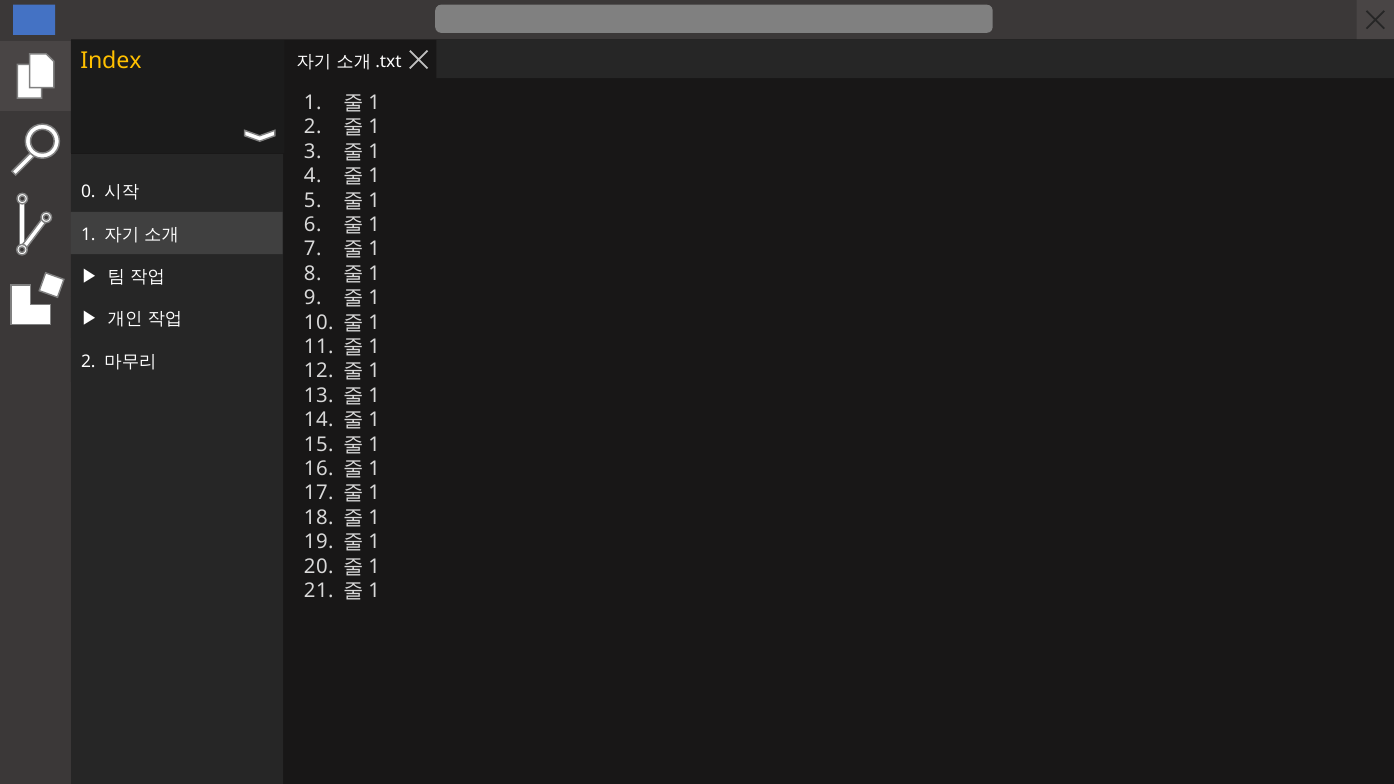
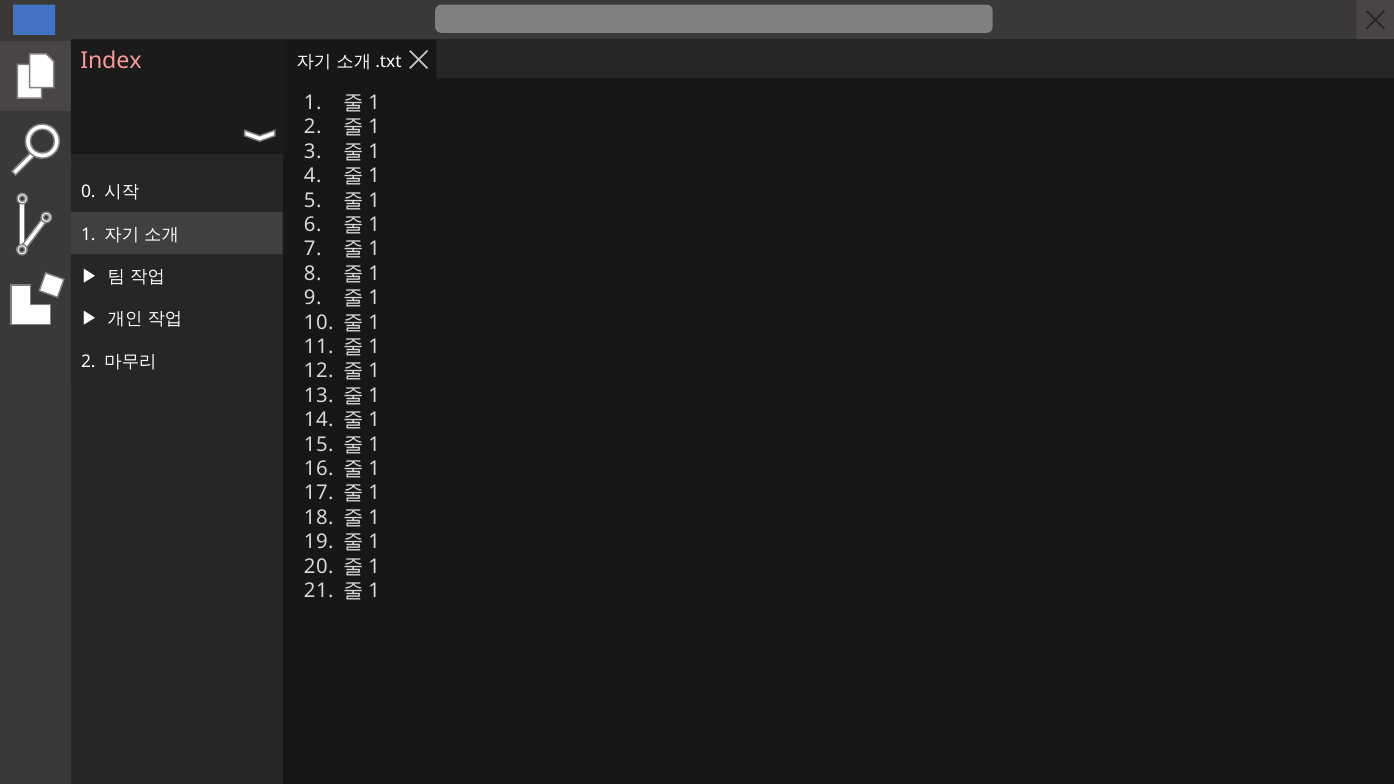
Index colour: yellow -> pink
